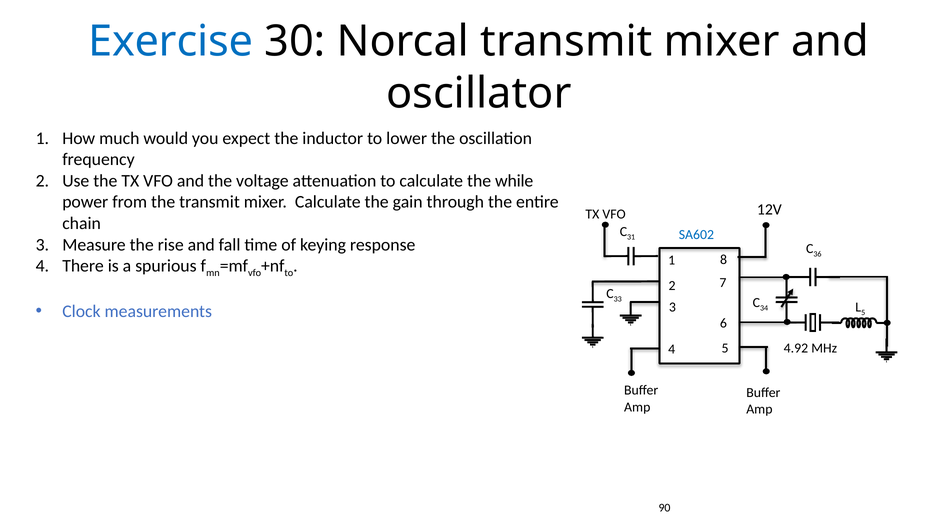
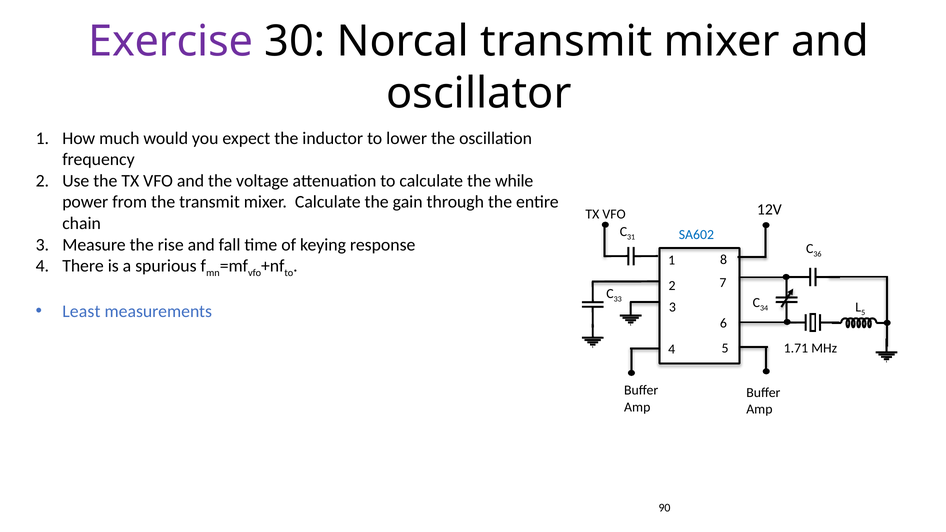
Exercise colour: blue -> purple
Clock: Clock -> Least
4.92: 4.92 -> 1.71
